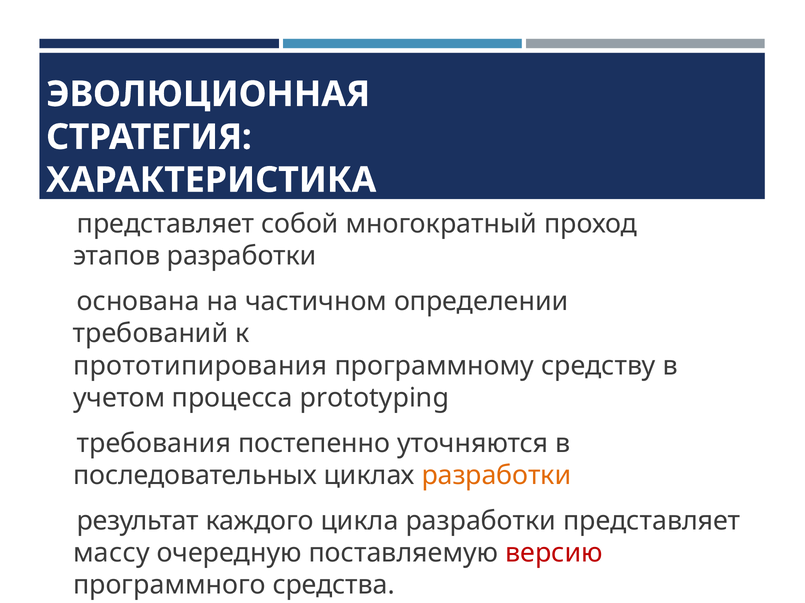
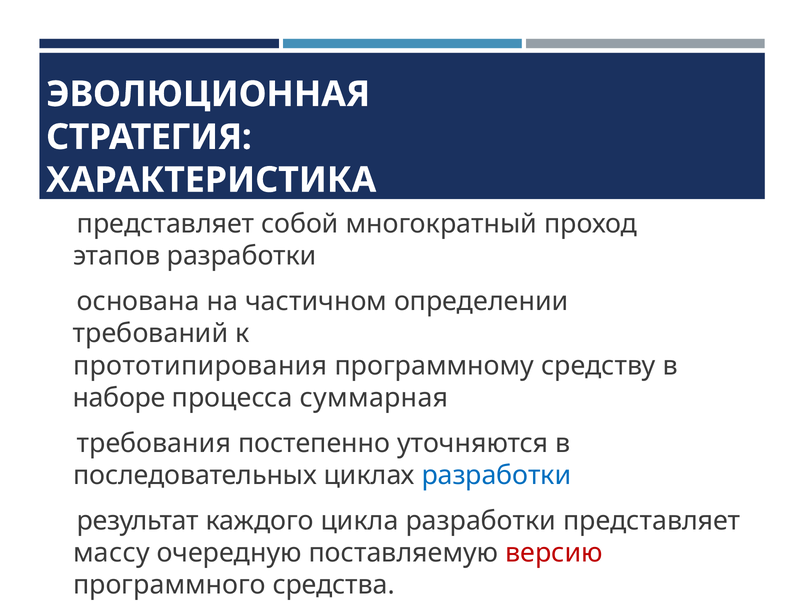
учетом: учетом -> наборе
prototyping: prototyping -> суммарная
разработки at (496, 476) colour: orange -> blue
